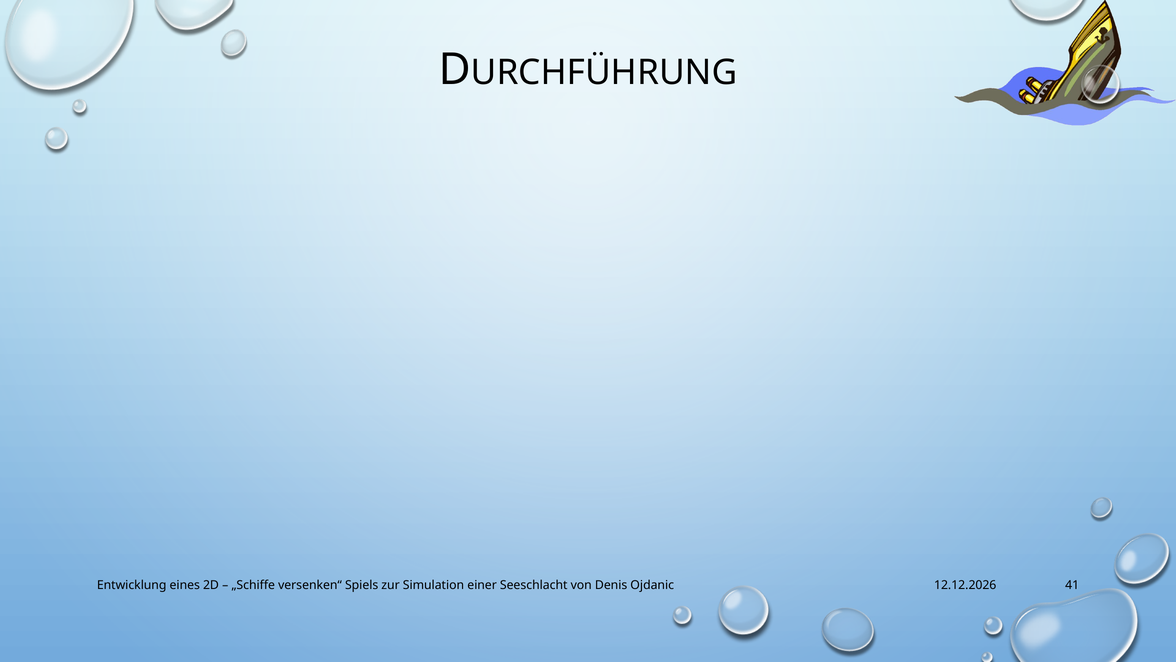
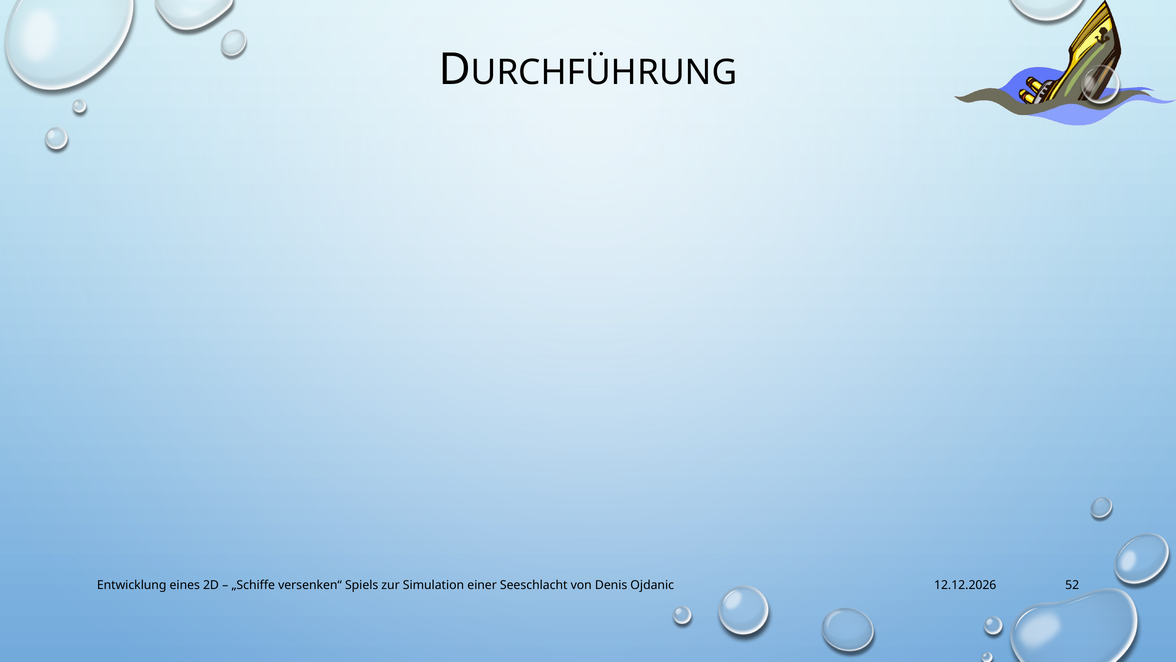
41: 41 -> 52
